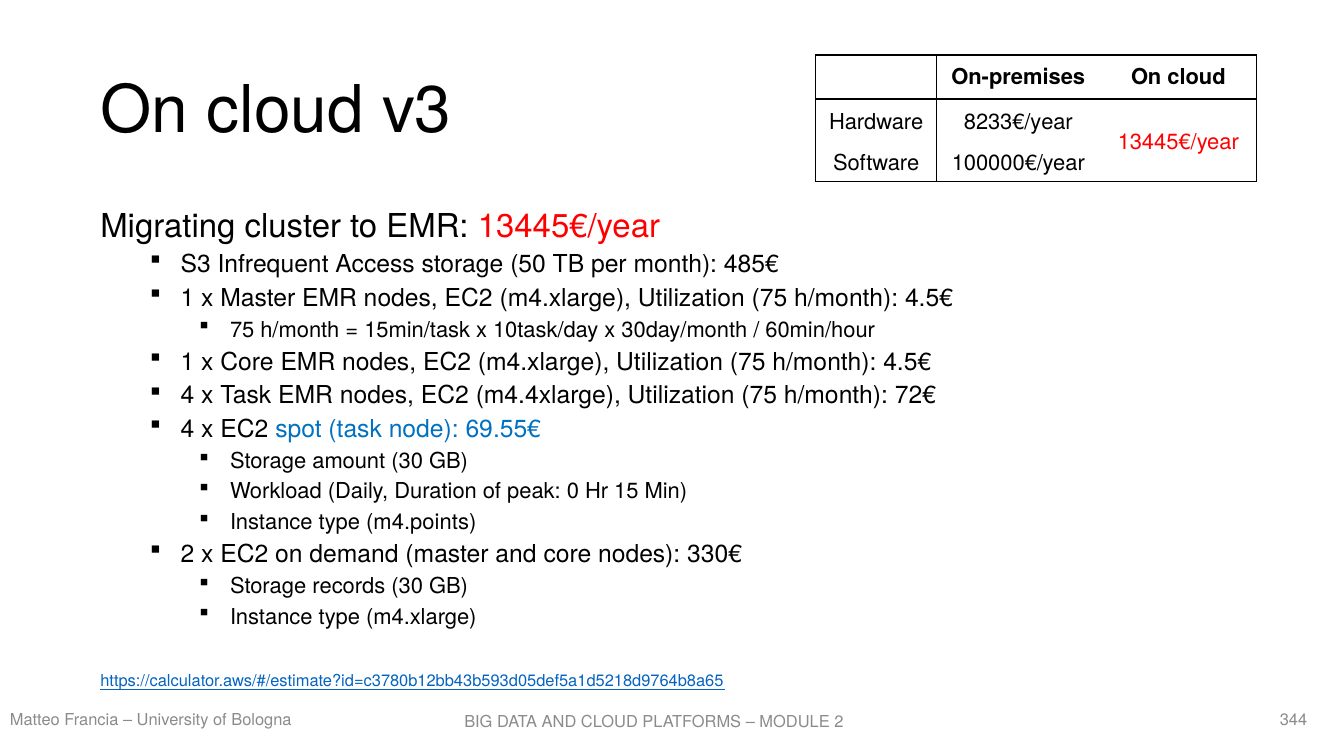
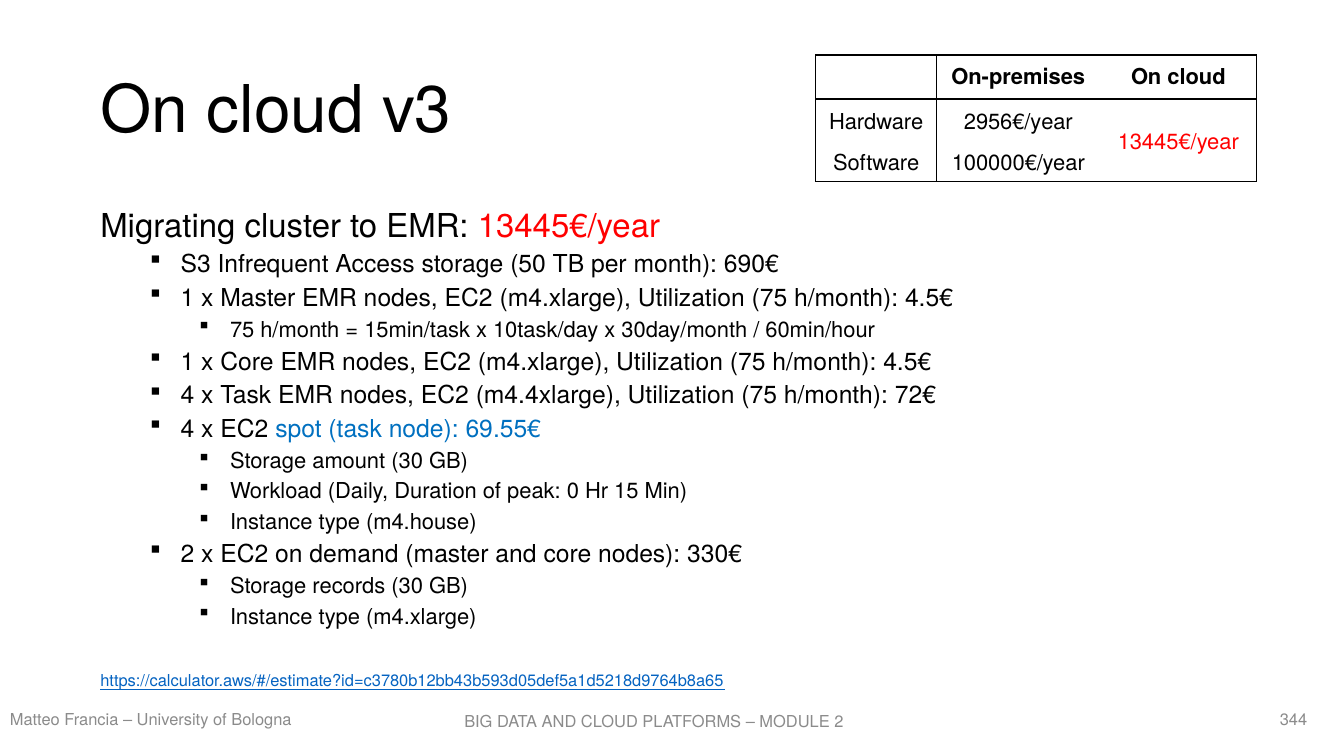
8233€/year: 8233€/year -> 2956€/year
485€: 485€ -> 690€
m4.points: m4.points -> m4.house
